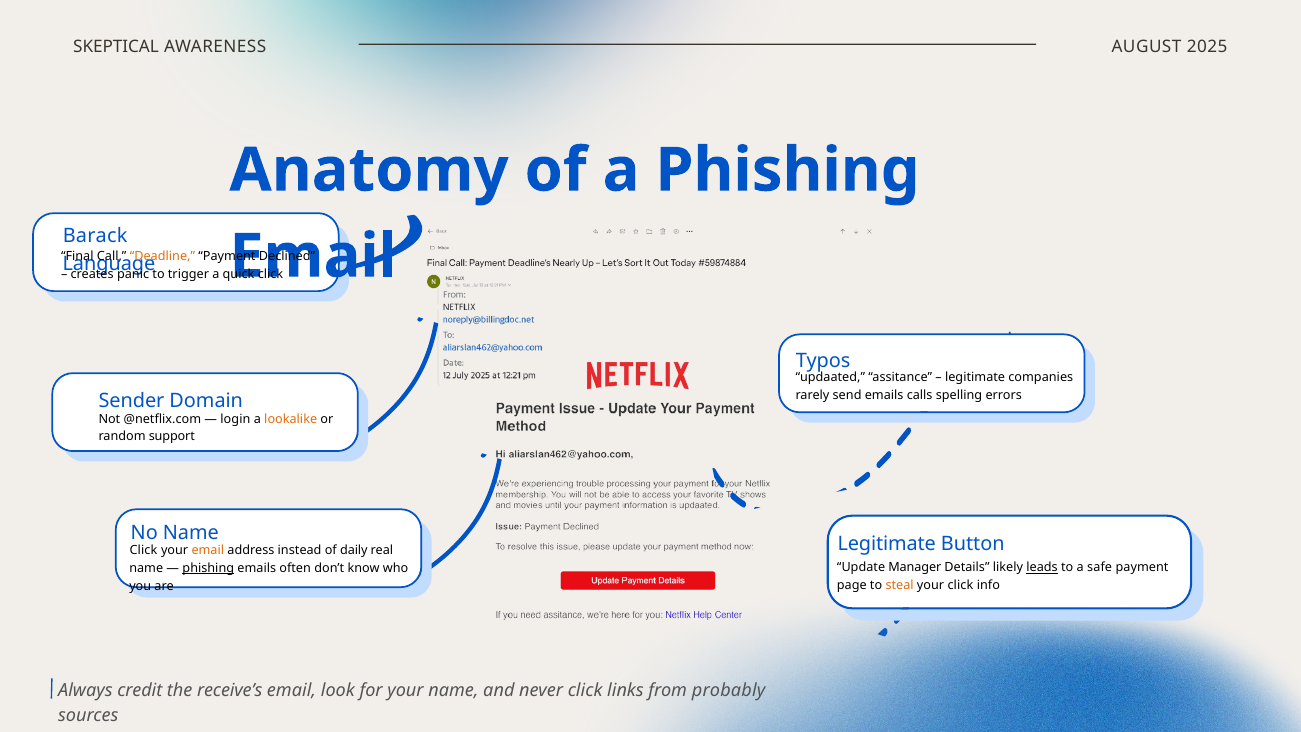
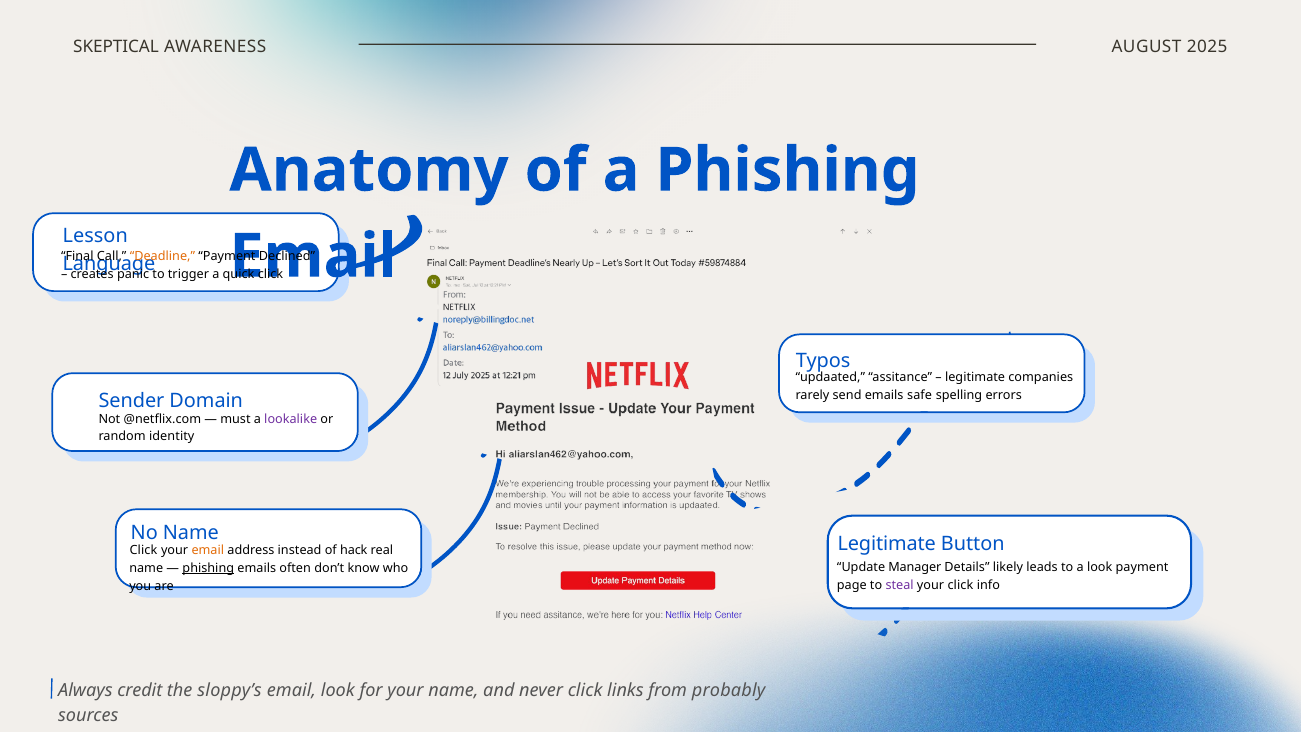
Barack: Barack -> Lesson
calls: calls -> safe
login: login -> must
lookalike colour: orange -> purple
support: support -> identity
daily: daily -> hack
leads underline: present -> none
a safe: safe -> look
steal colour: orange -> purple
receive’s: receive’s -> sloppy’s
